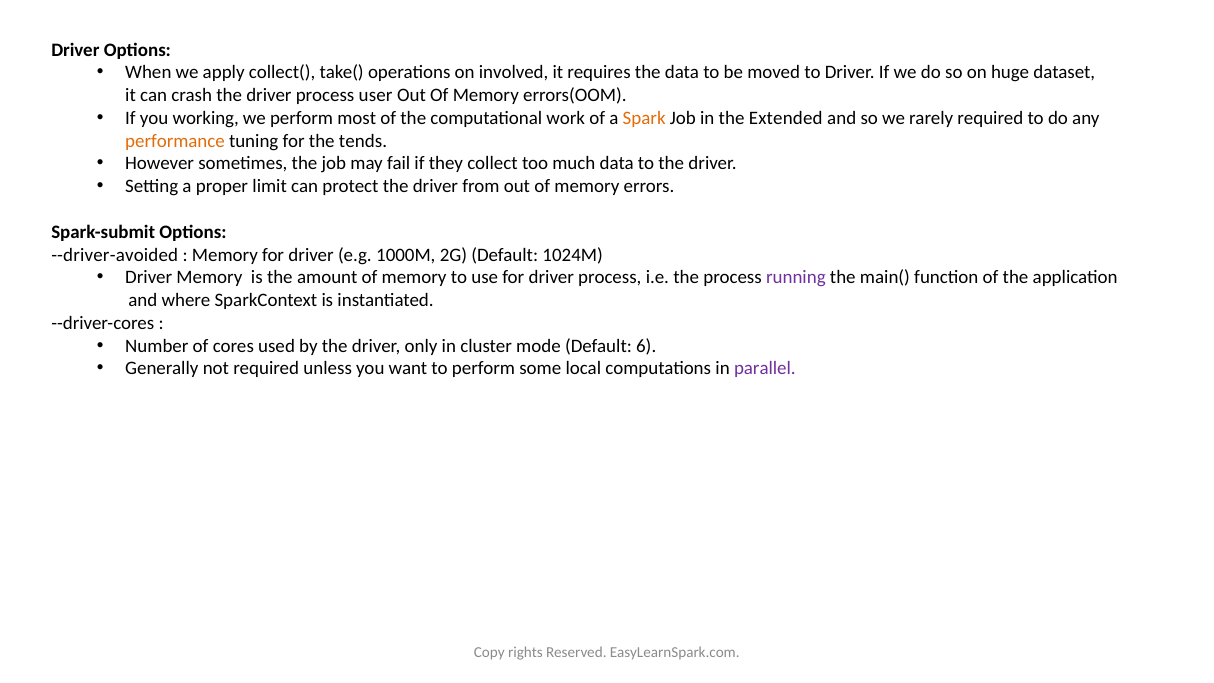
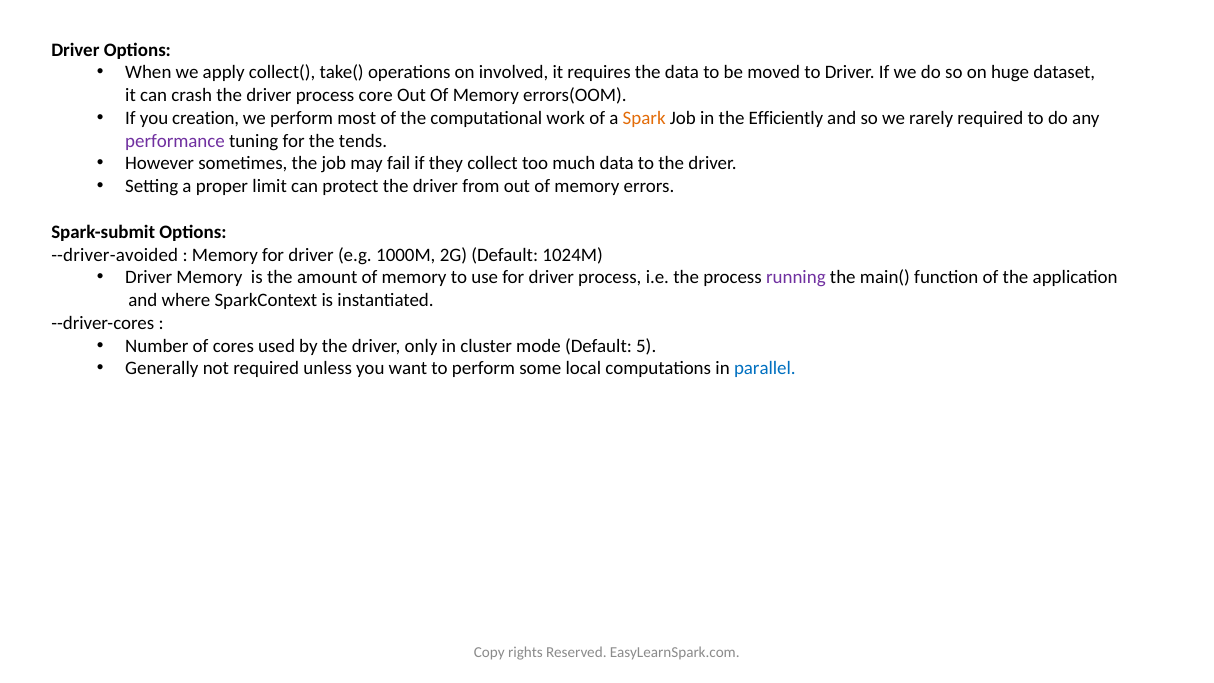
user: user -> core
working: working -> creation
Extended: Extended -> Efficiently
performance colour: orange -> purple
6: 6 -> 5
parallel colour: purple -> blue
